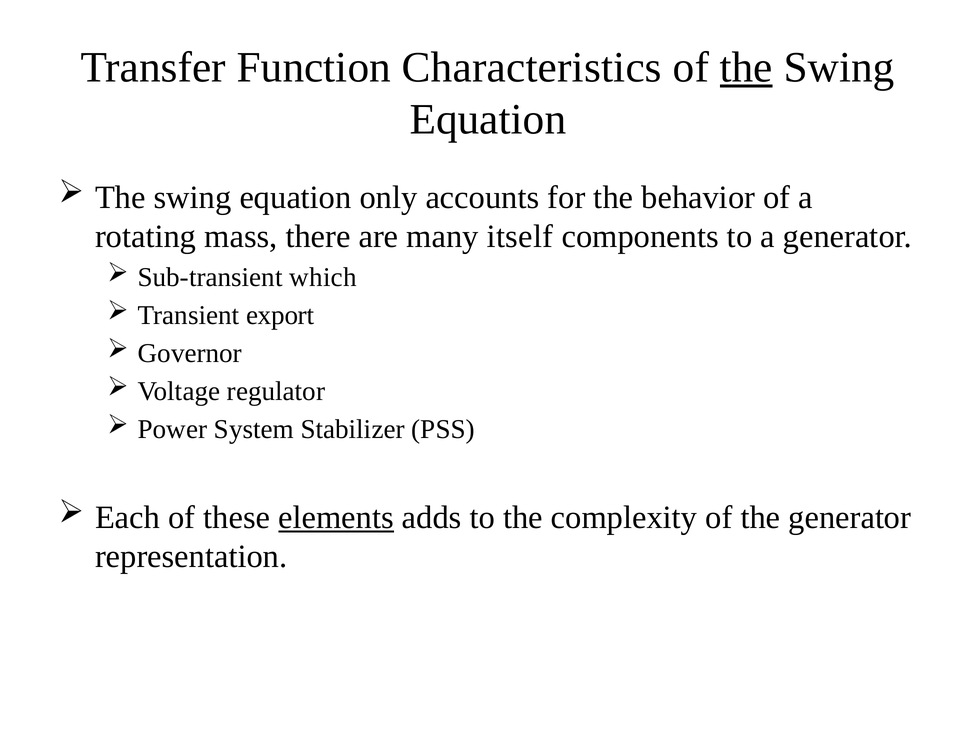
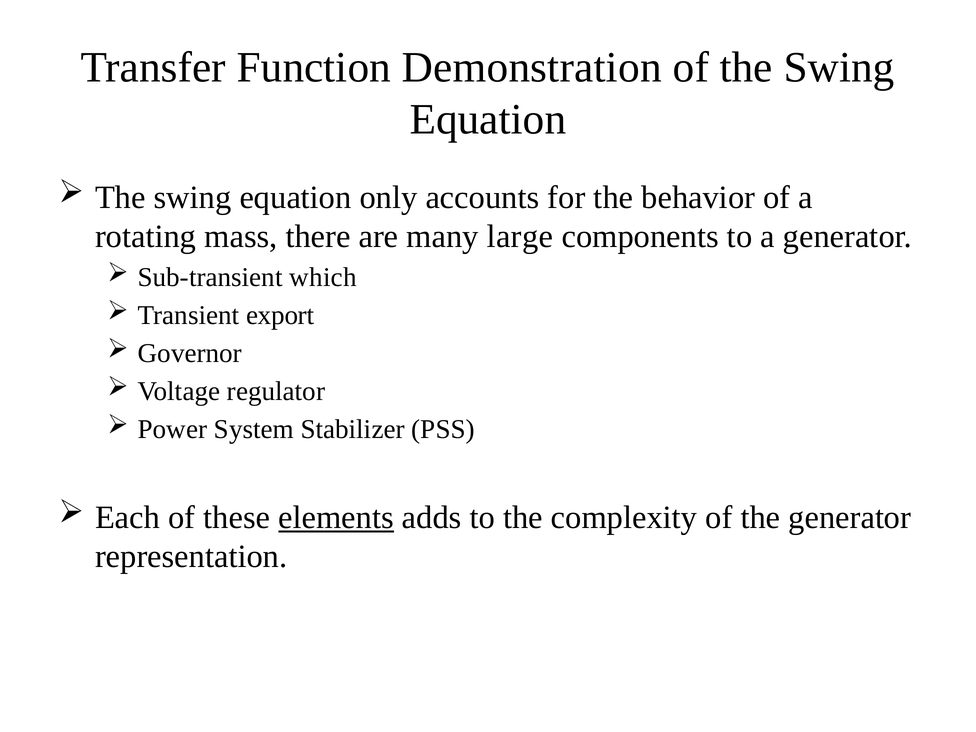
Characteristics: Characteristics -> Demonstration
the at (746, 67) underline: present -> none
itself: itself -> large
